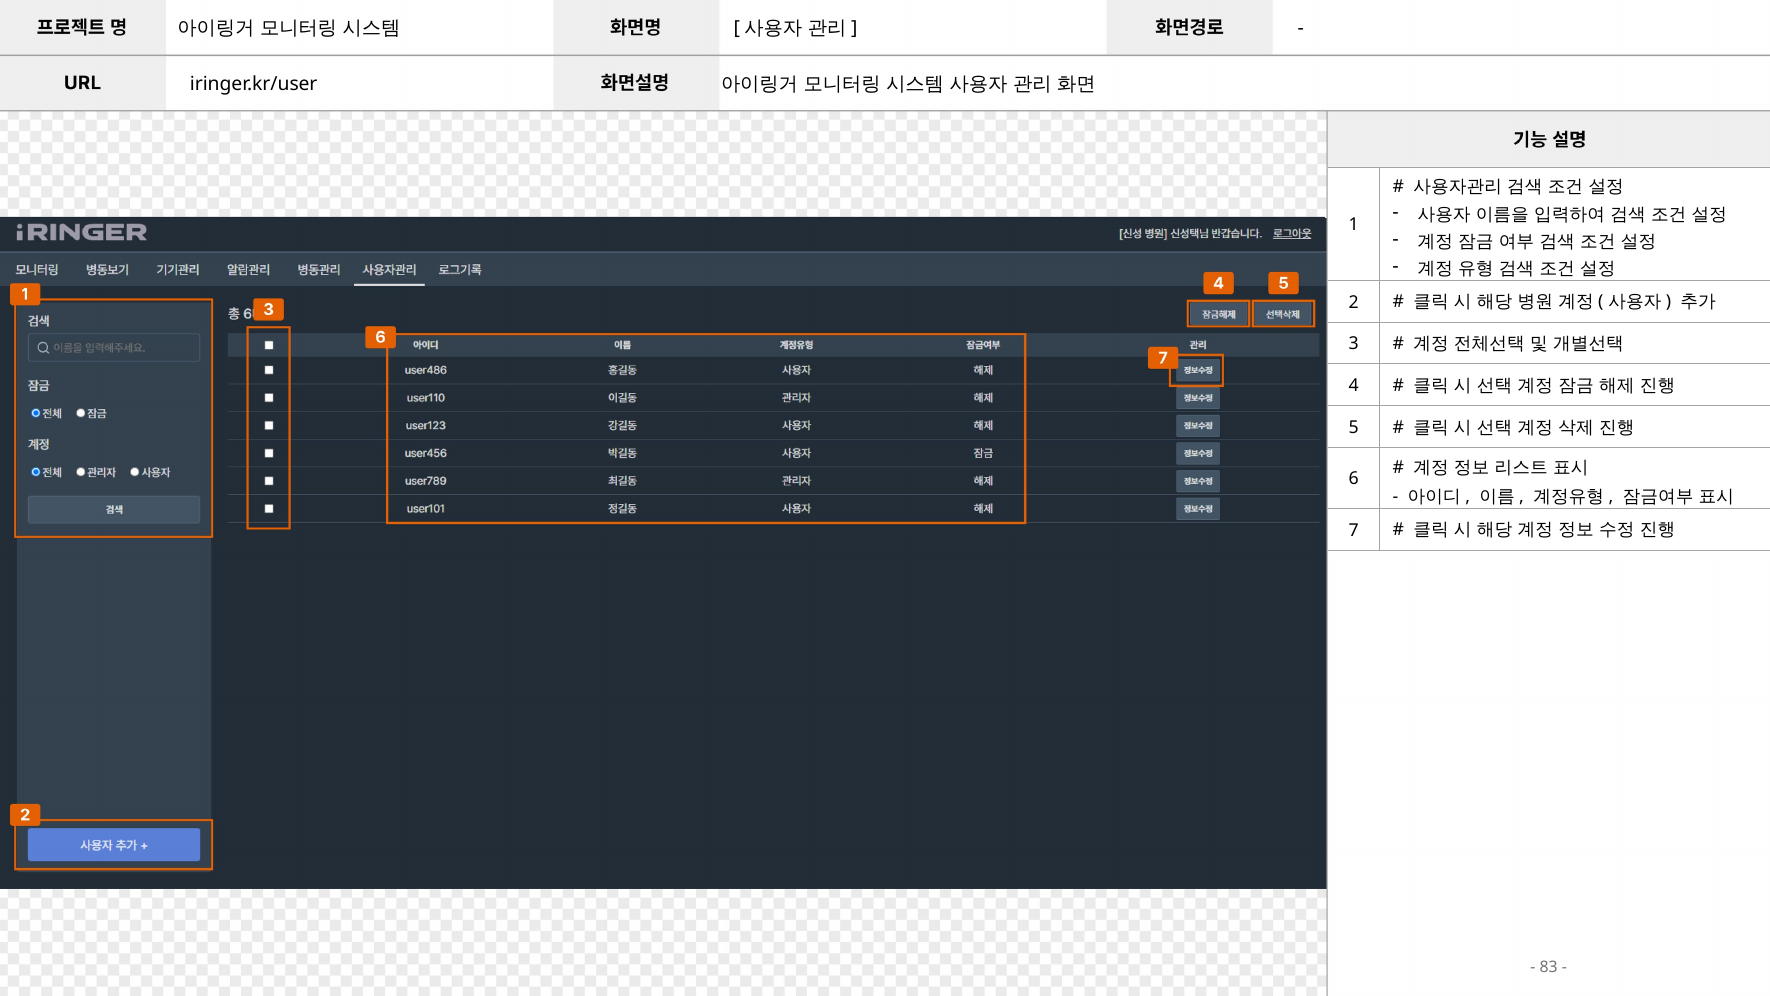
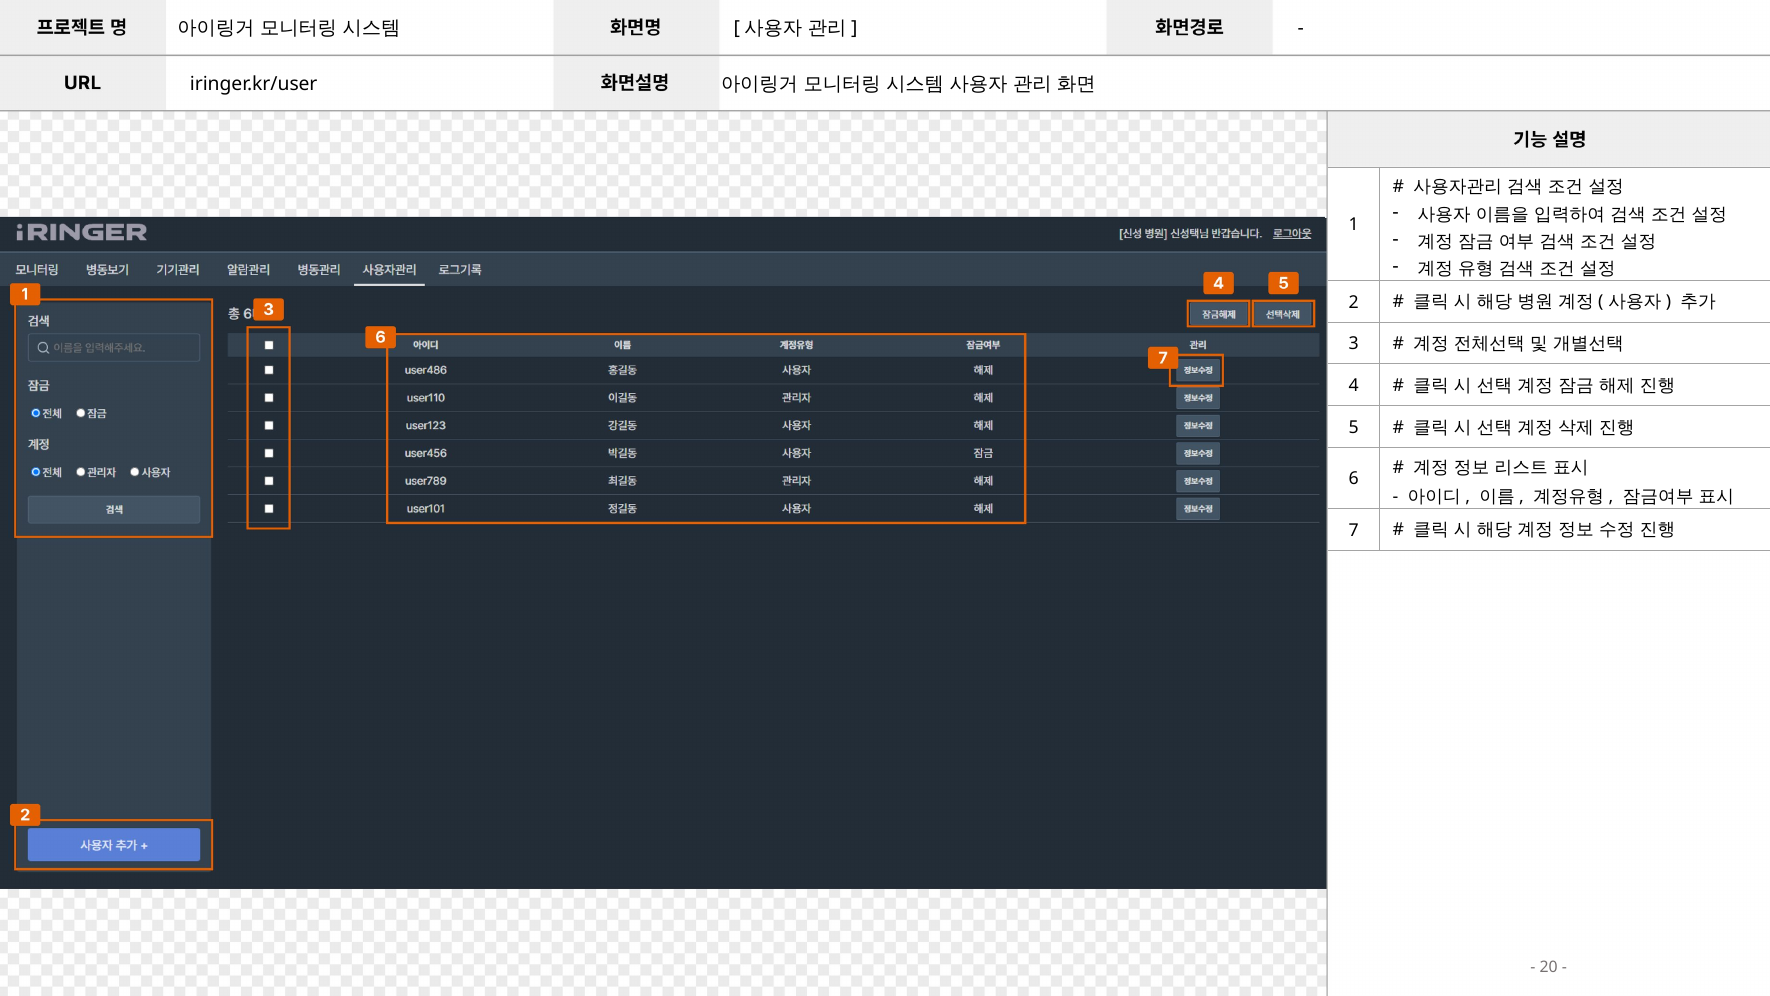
83: 83 -> 20
